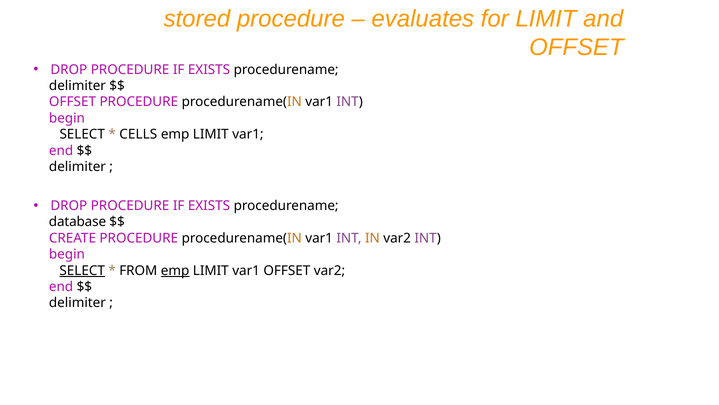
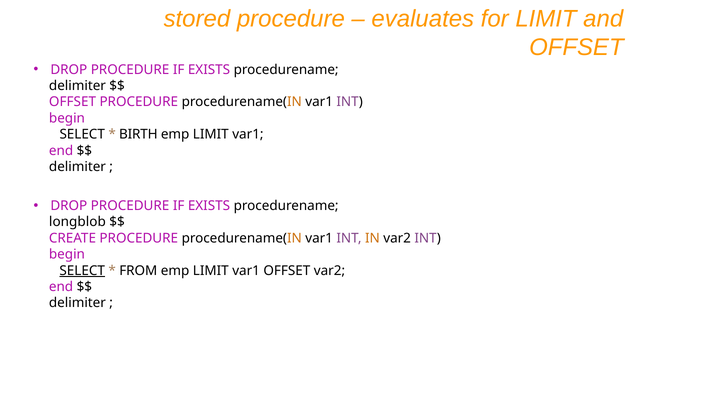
CELLS: CELLS -> BIRTH
database: database -> longblob
emp at (175, 270) underline: present -> none
